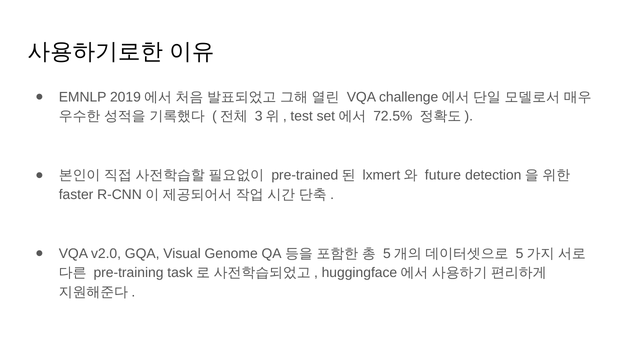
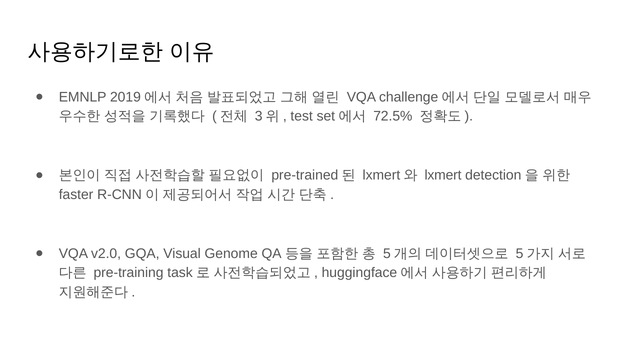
future at (443, 175): future -> lxmert
